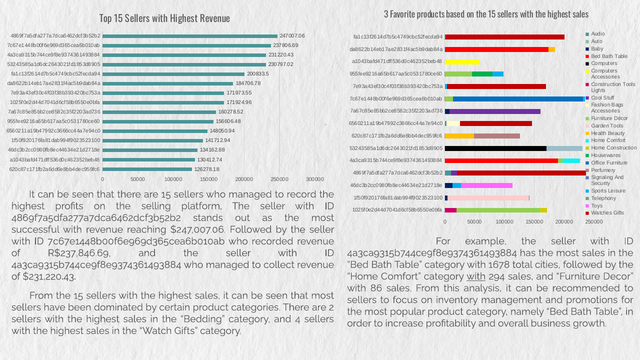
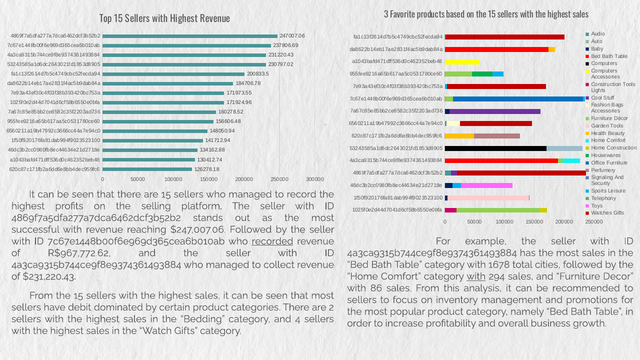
recorded underline: none -> present
R$237,846.69: R$237,846.69 -> R$967,772.62
been: been -> debit
